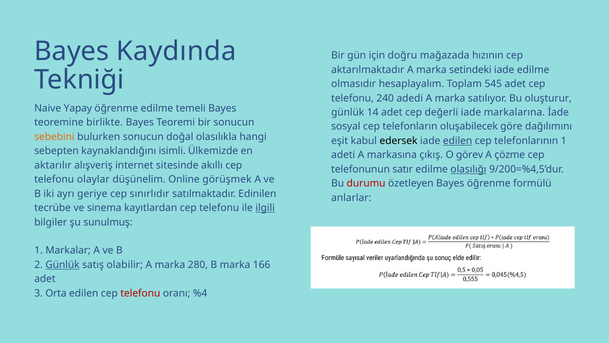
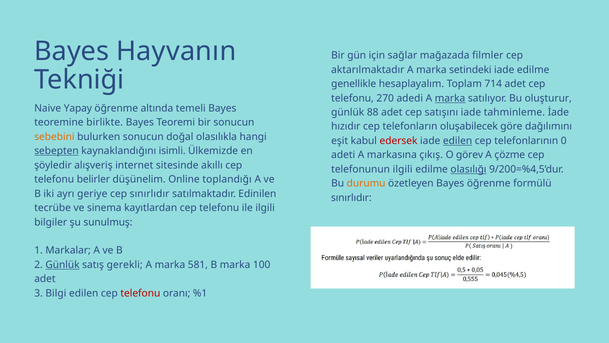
Kaydında: Kaydında -> Hayvanın
doğru: doğru -> sağlar
hızının: hızının -> filmler
olmasıdır: olmasıdır -> genellikle
545: 545 -> 714
240: 240 -> 270
marka at (450, 98) underline: none -> present
öğrenme edilme: edilme -> altında
14: 14 -> 88
değerli: değerli -> satışını
markalarına: markalarına -> tahminleme
sosyal: sosyal -> hızıdır
edersek colour: black -> red
telefonlarının 1: 1 -> 0
sebepten underline: none -> present
aktarılır: aktarılır -> şöyledir
telefonunun satır: satır -> ilgili
olaylar: olaylar -> belirler
görüşmek: görüşmek -> toplandığı
durumu colour: red -> orange
anlarlar at (351, 198): anlarlar -> sınırlıdır
ilgili at (265, 208) underline: present -> none
olabilir: olabilir -> gerekli
280: 280 -> 581
166: 166 -> 100
Orta: Orta -> Bilgi
%4: %4 -> %1
